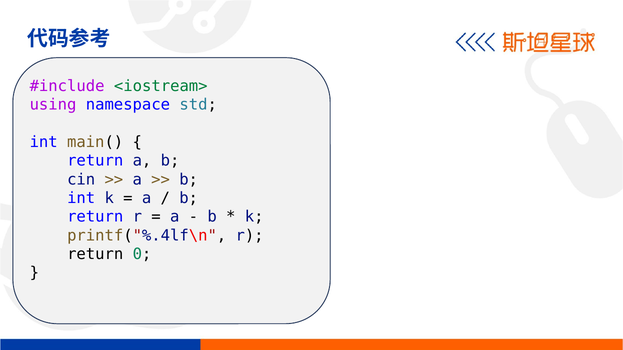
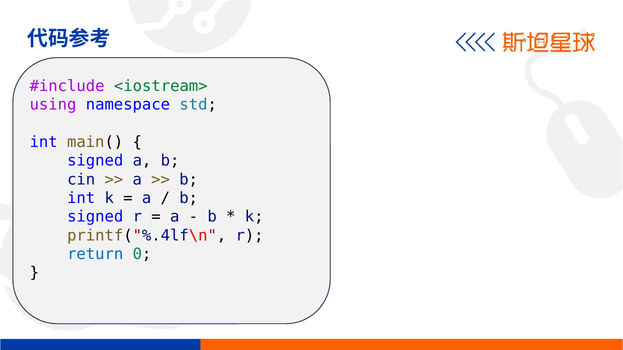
return at (95, 161): return -> signed
return at (95, 217): return -> signed
return at (95, 254) colour: black -> blue
